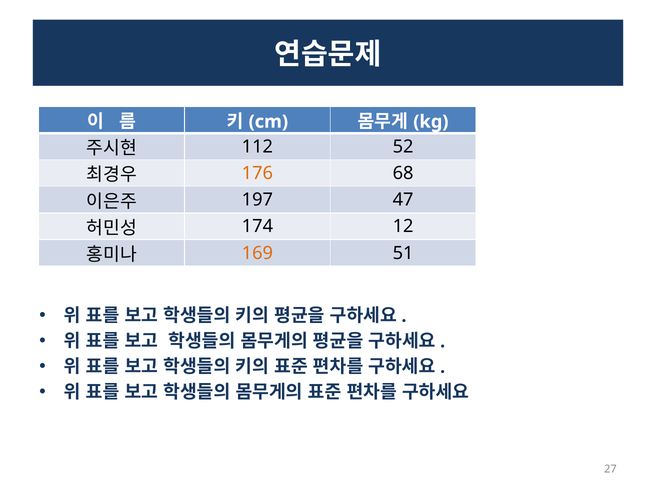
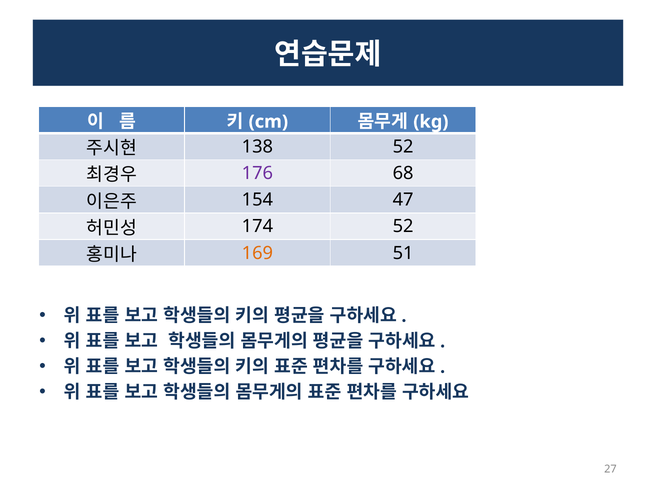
112: 112 -> 138
176 colour: orange -> purple
197: 197 -> 154
174 12: 12 -> 52
